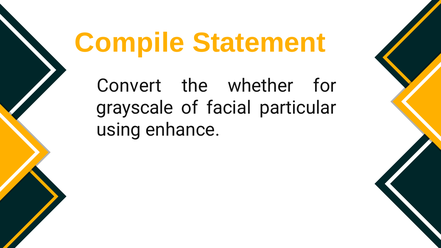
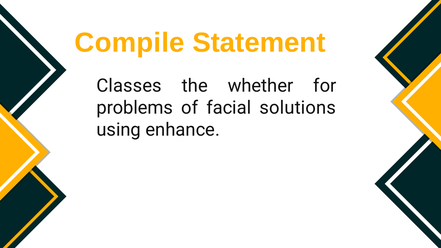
Convert: Convert -> Classes
grayscale: grayscale -> problems
particular: particular -> solutions
